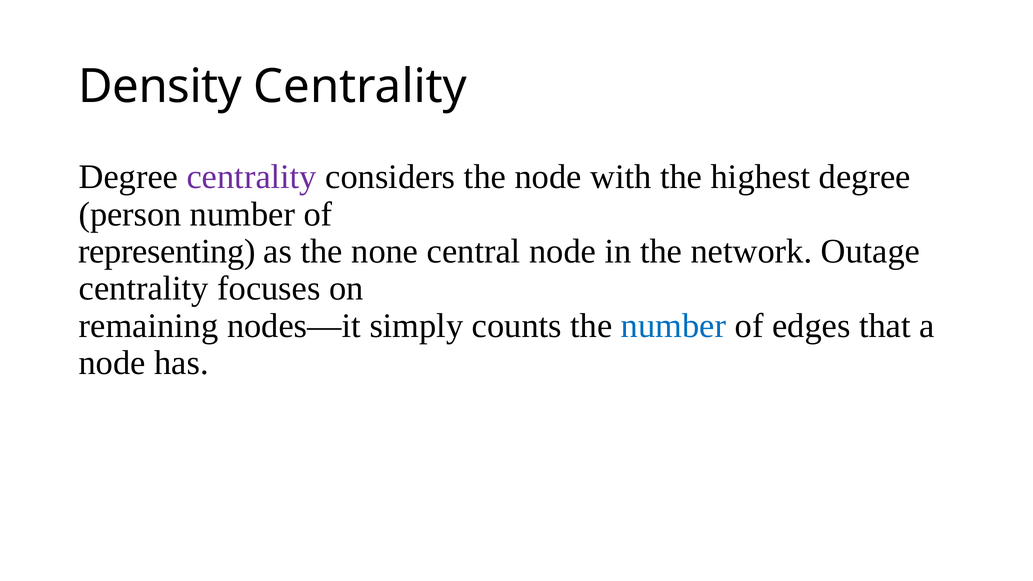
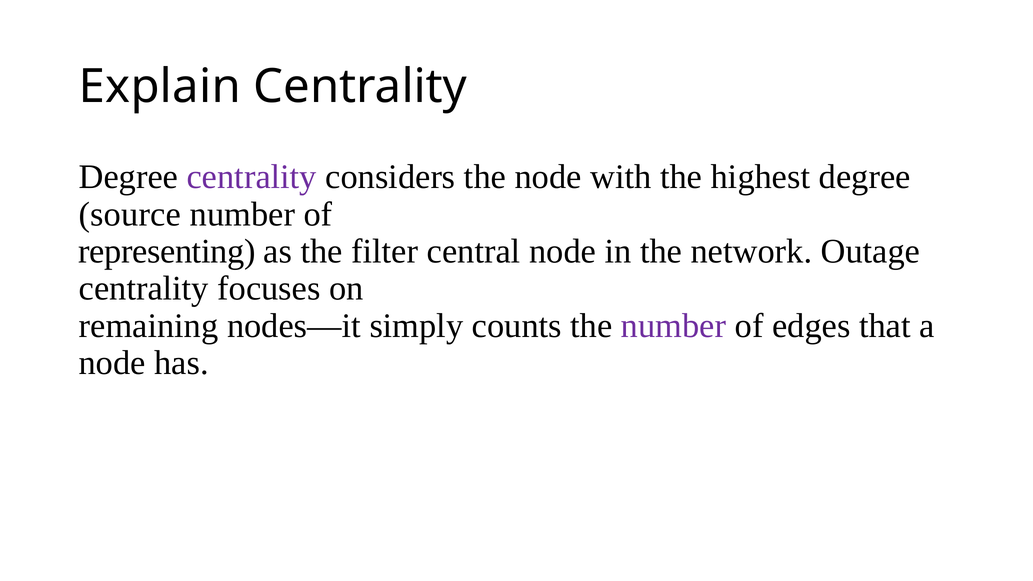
Density: Density -> Explain
person: person -> source
none: none -> filter
number at (674, 326) colour: blue -> purple
